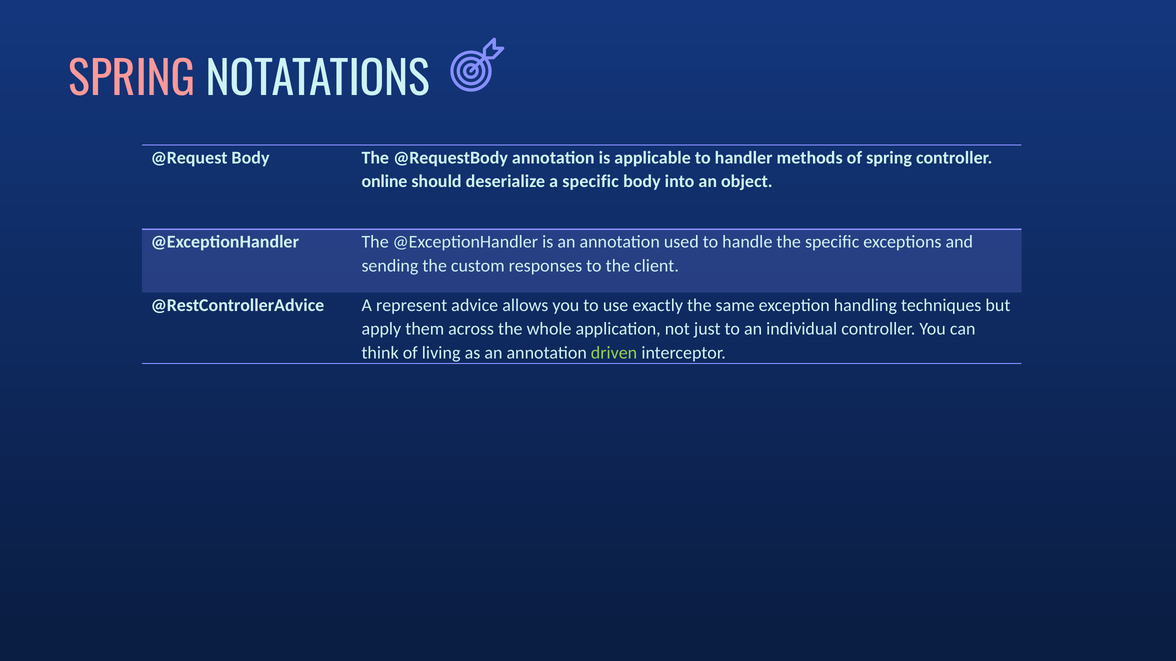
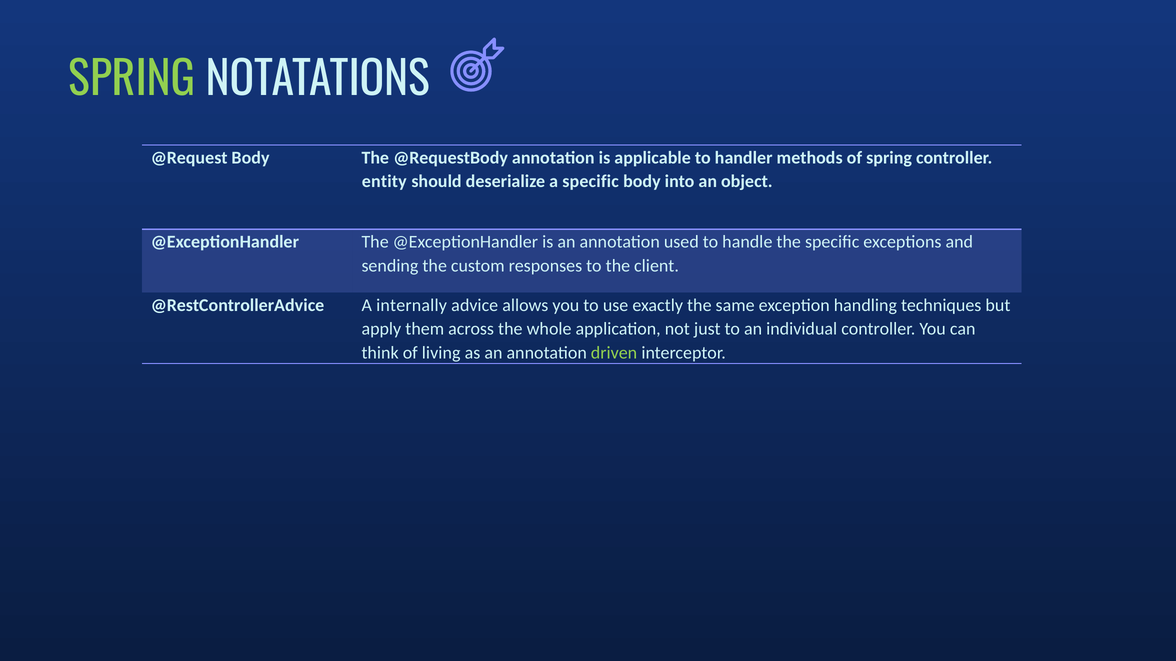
SPRING at (132, 80) colour: pink -> light green
online: online -> entity
represent: represent -> internally
